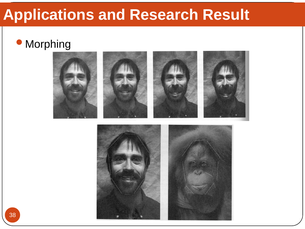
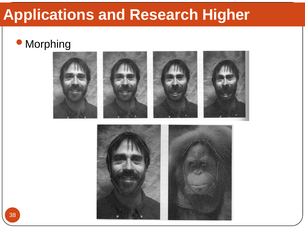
Result: Result -> Higher
